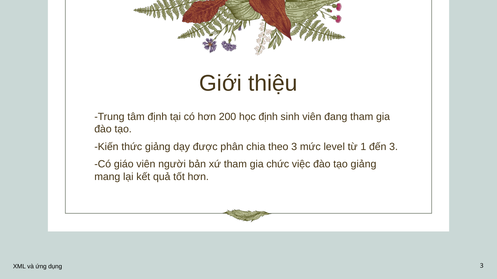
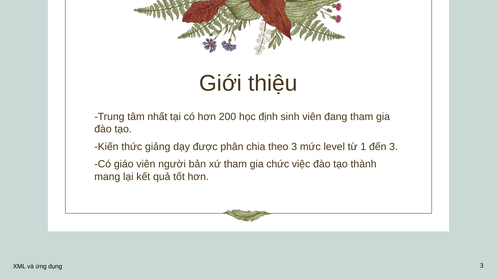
tâm định: định -> nhất
tạo giảng: giảng -> thành
